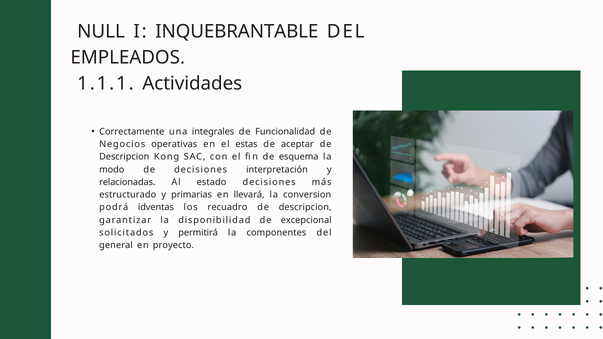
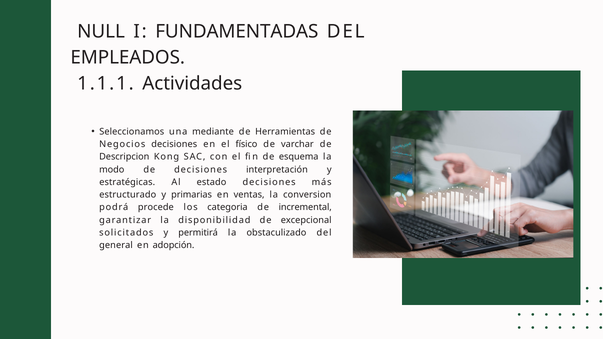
INQUEBRANTABLE: INQUEBRANTABLE -> FUNDAMENTADAS
Correctamente: Correctamente -> Seleccionamos
integrales: integrales -> mediante
Funcionalidad: Funcionalidad -> Herramientas
Negocios operativas: operativas -> decisiones
estas: estas -> físico
aceptar: aceptar -> varchar
relacionadas: relacionadas -> estratégicas
llevará: llevará -> ventas
idventas: idventas -> procede
recuadro: recuadro -> categoria
descripcion at (305, 208): descripcion -> incremental
componentes: componentes -> obstaculizado
proyecto: proyecto -> adopción
